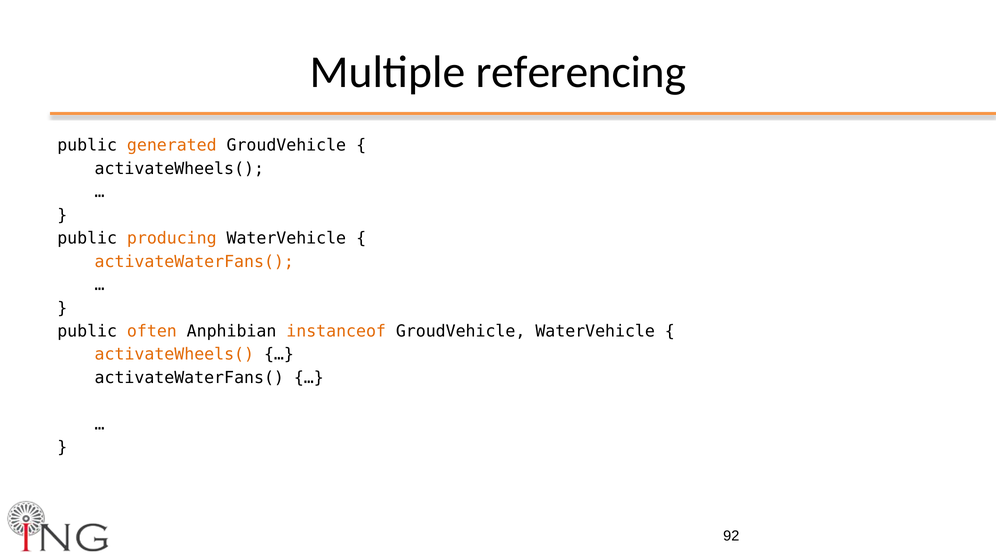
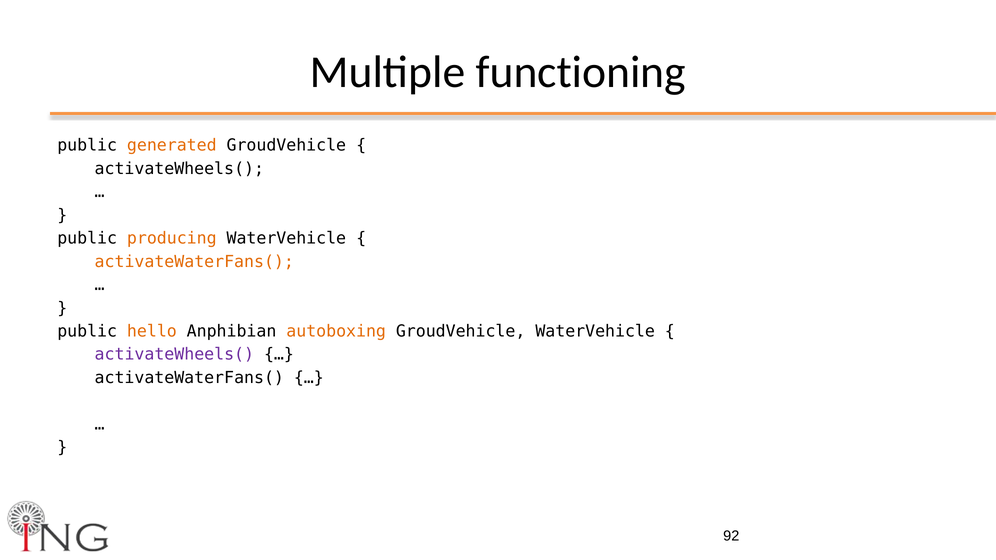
referencing: referencing -> functioning
often: often -> hello
instanceof: instanceof -> autoboxing
activateWheels( at (174, 355) colour: orange -> purple
